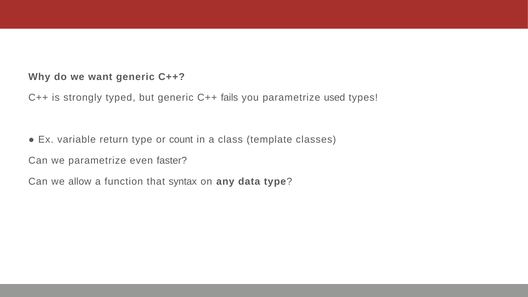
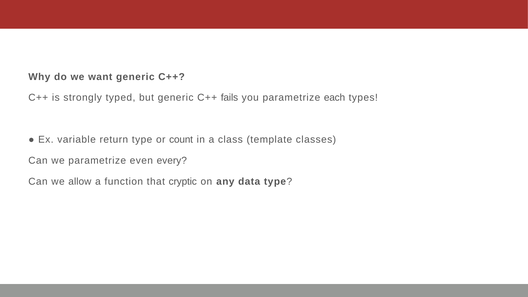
used: used -> each
faster: faster -> every
syntax: syntax -> cryptic
